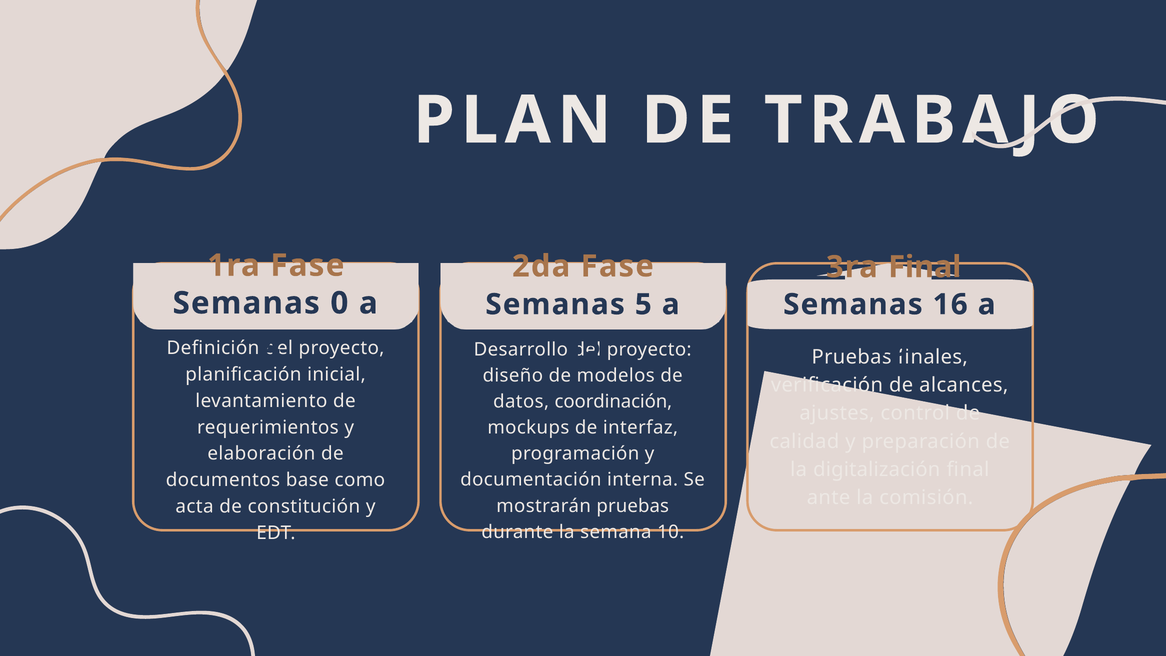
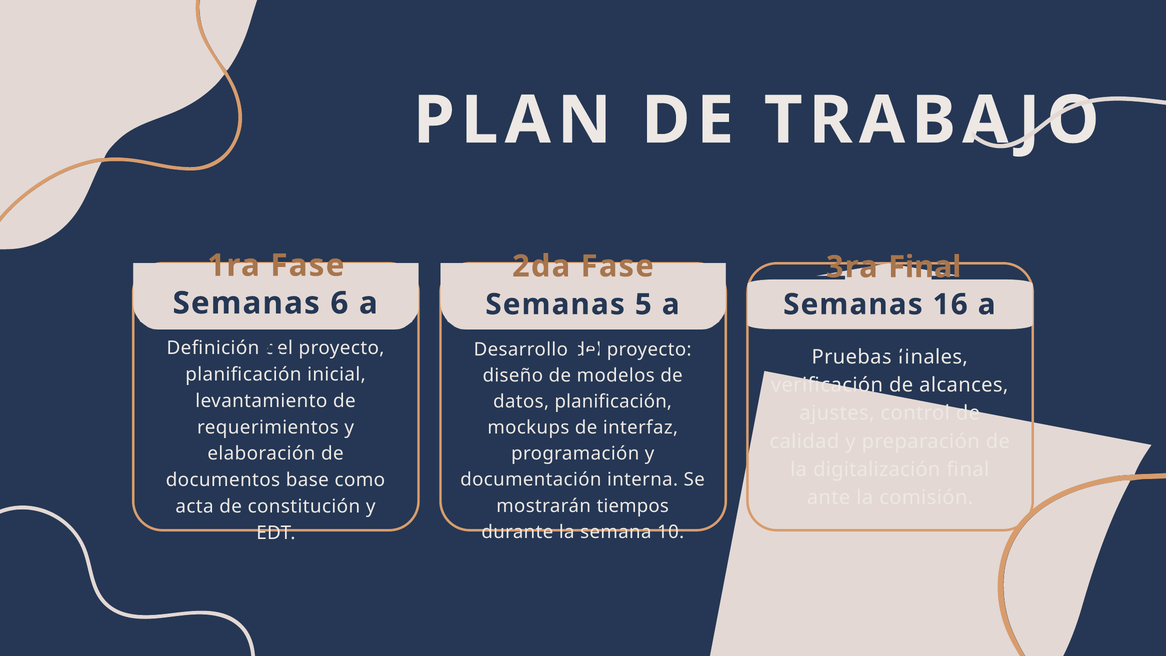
0: 0 -> 6
datos coordinación: coordinación -> planificación
mostrarán pruebas: pruebas -> tiempos
